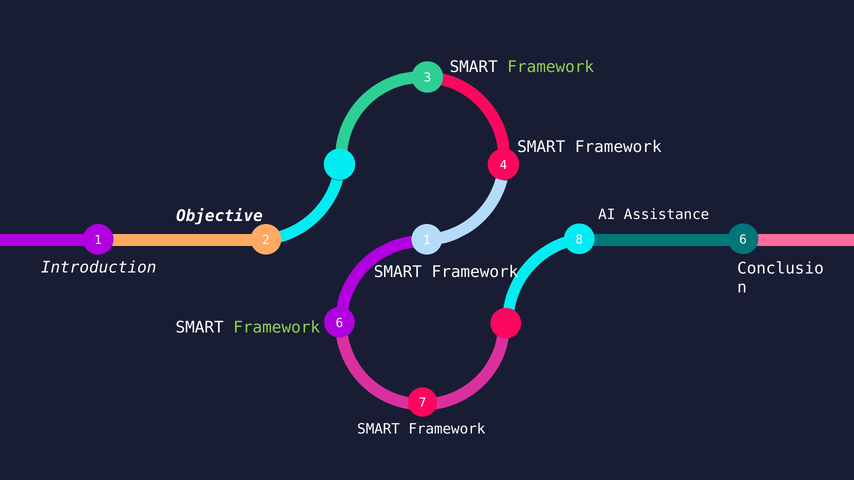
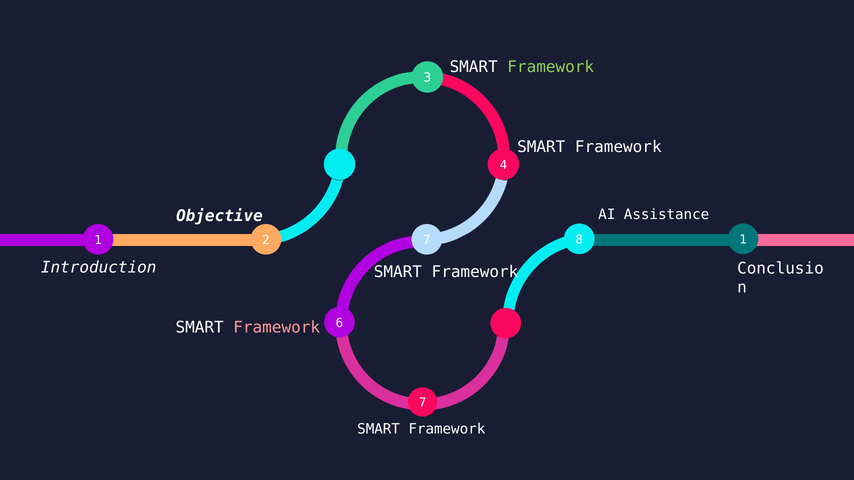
8 6: 6 -> 1
1 1: 1 -> 7
Framework at (277, 328) colour: light green -> pink
